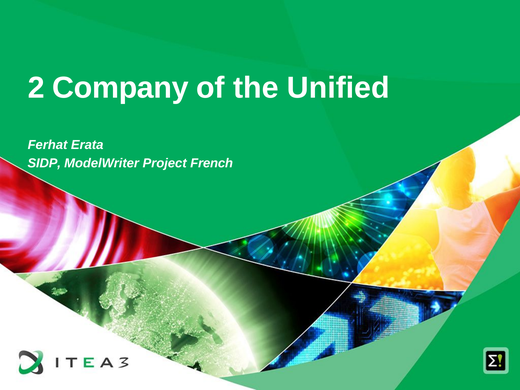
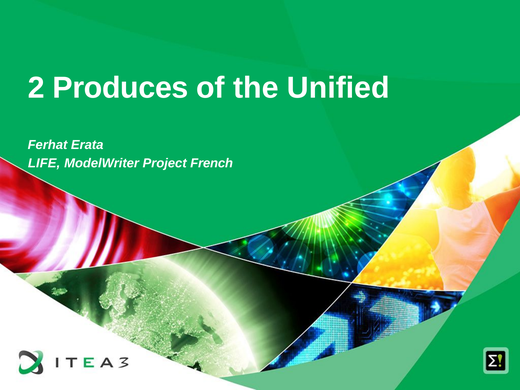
Company: Company -> Produces
SIDP: SIDP -> LIFE
